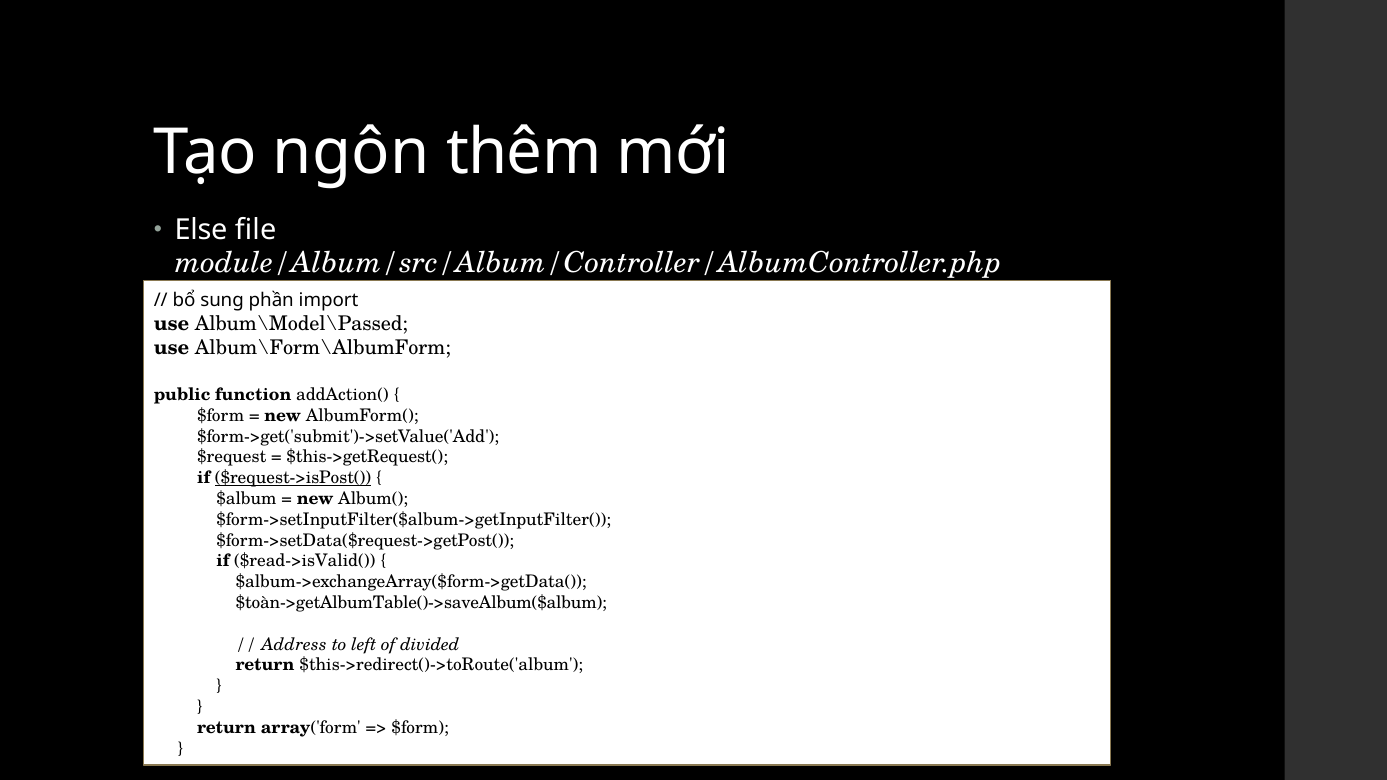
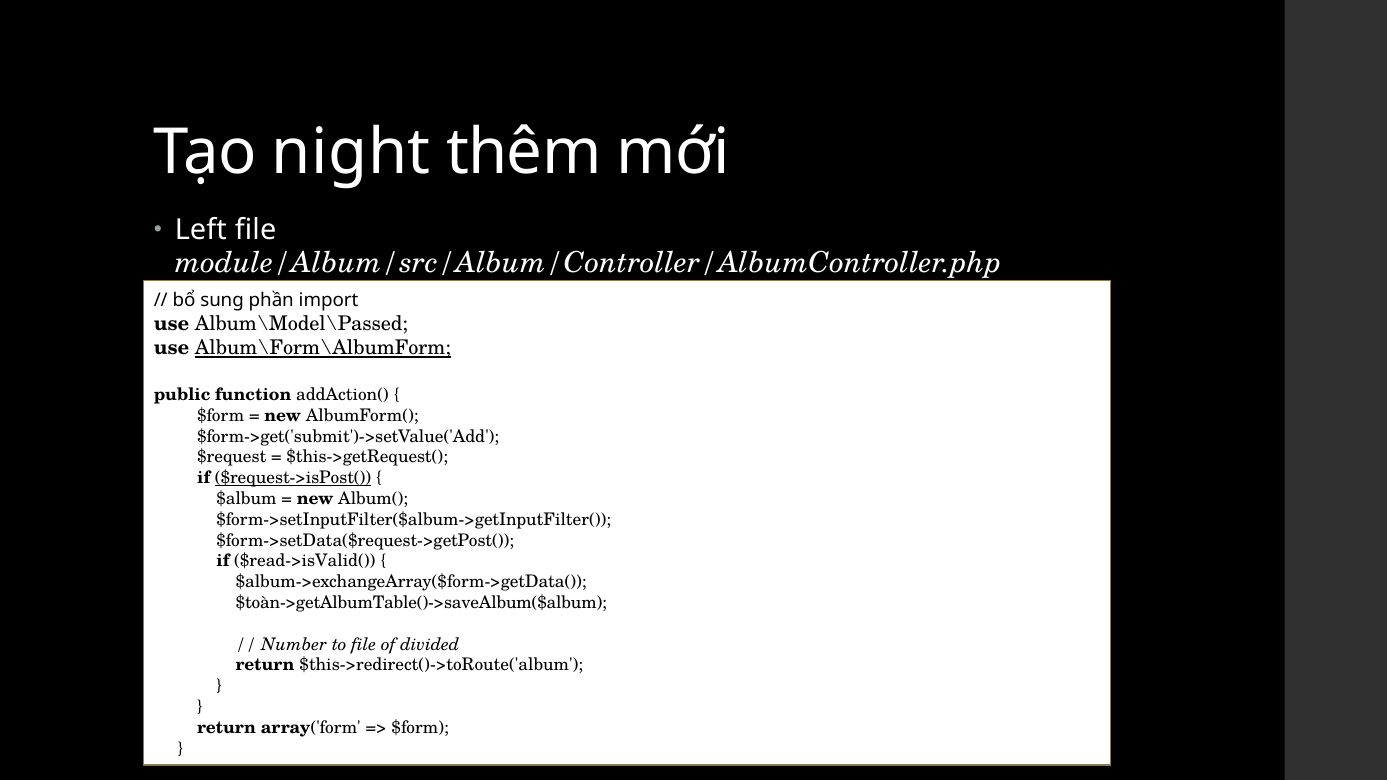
ngôn: ngôn -> night
Else: Else -> Left
Album\Form\AlbumForm underline: none -> present
Address: Address -> Number
to left: left -> file
